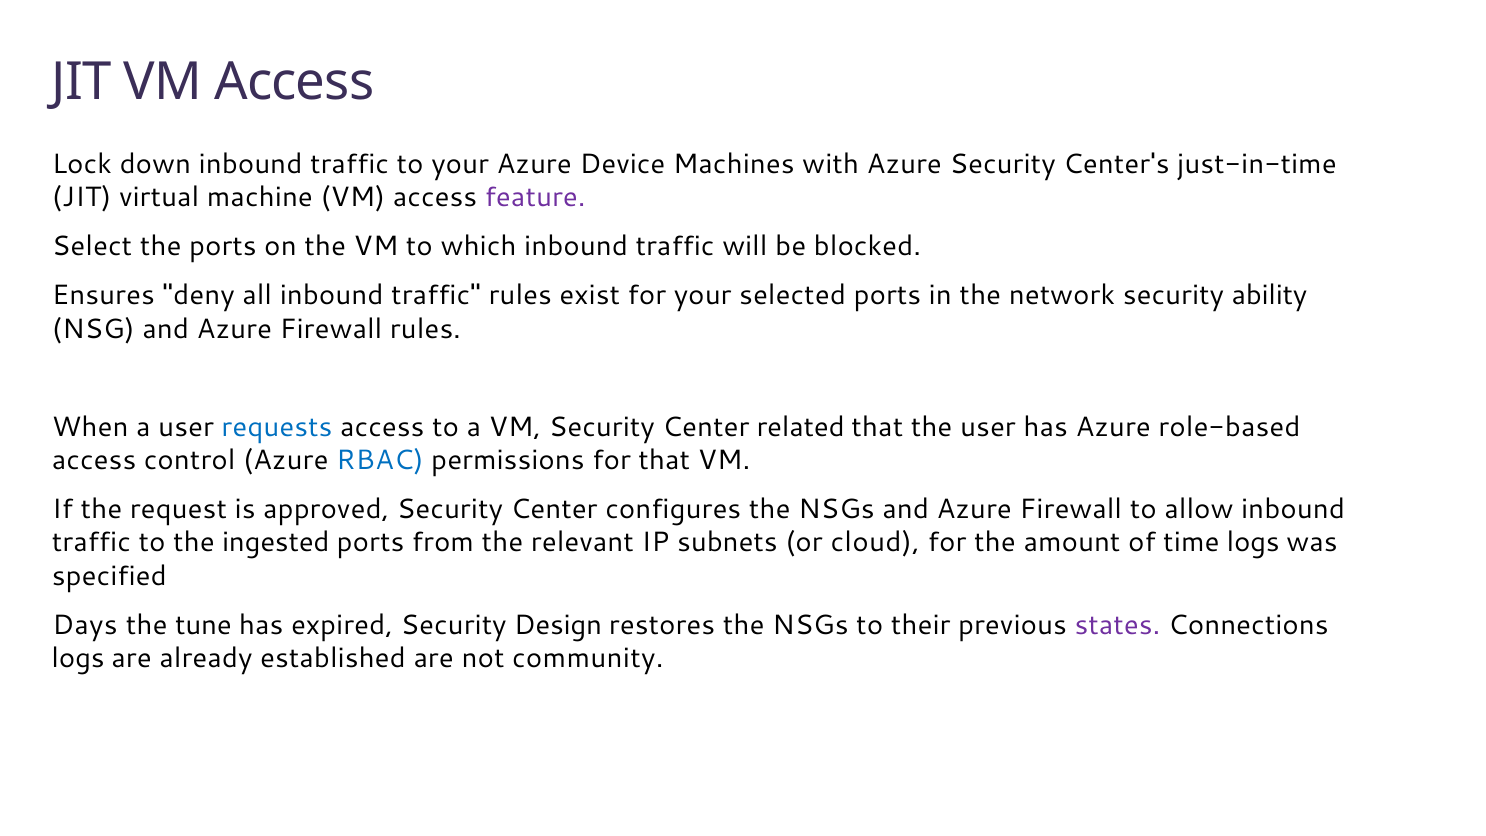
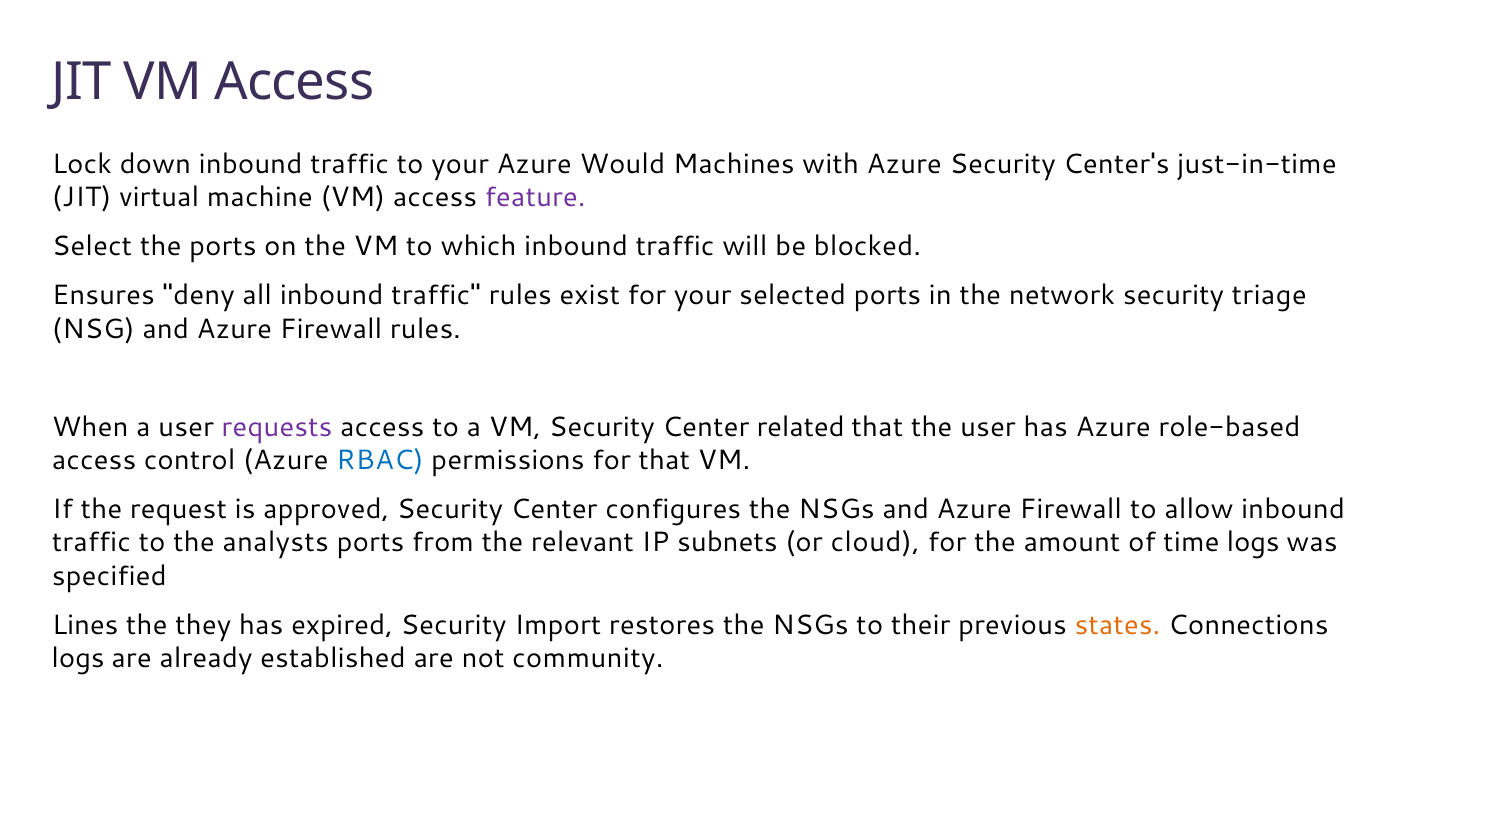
Device: Device -> Would
ability: ability -> triage
requests colour: blue -> purple
ingested: ingested -> analysts
Days: Days -> Lines
tune: tune -> they
Design: Design -> Import
states colour: purple -> orange
